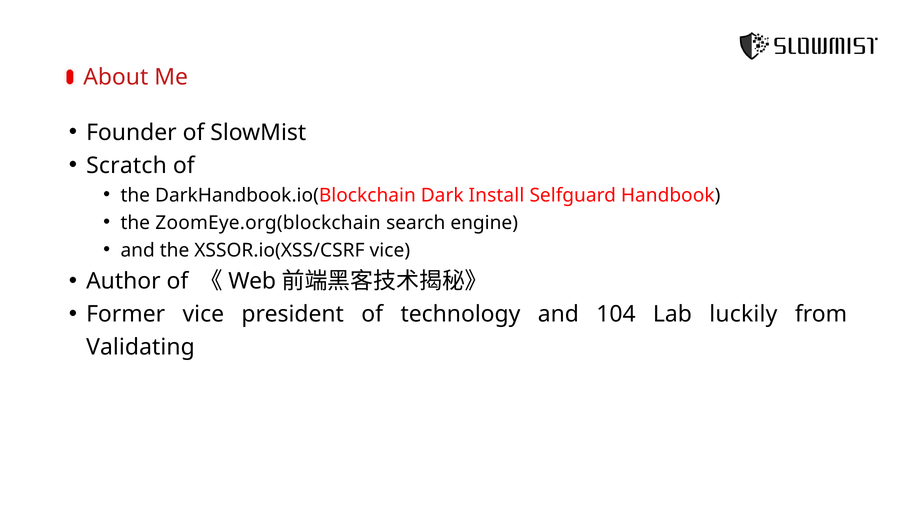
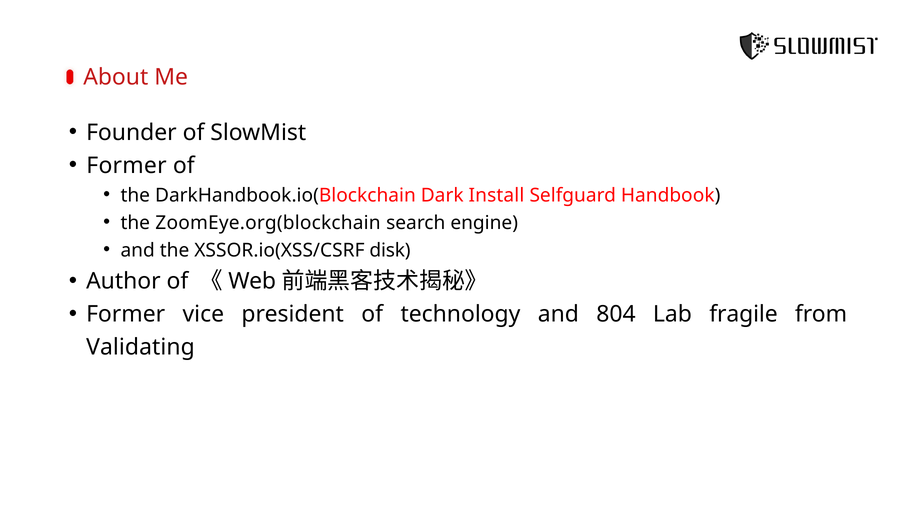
Scratch at (127, 166): Scratch -> Former
XSSOR.io(XSS/CSRF vice: vice -> disk
104: 104 -> 804
luckily: luckily -> fragile
